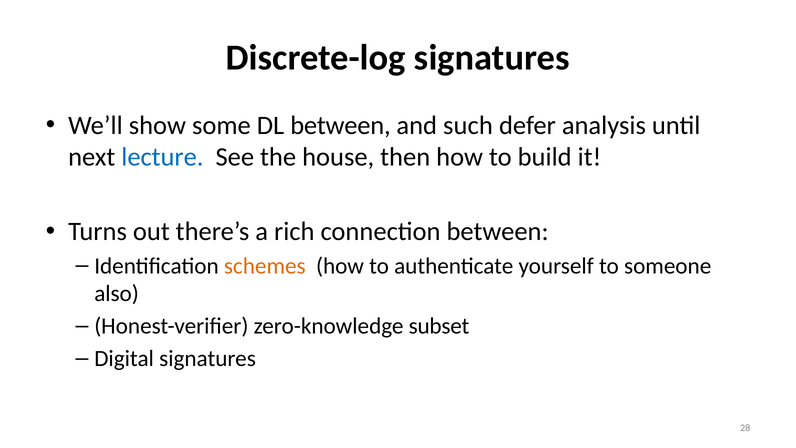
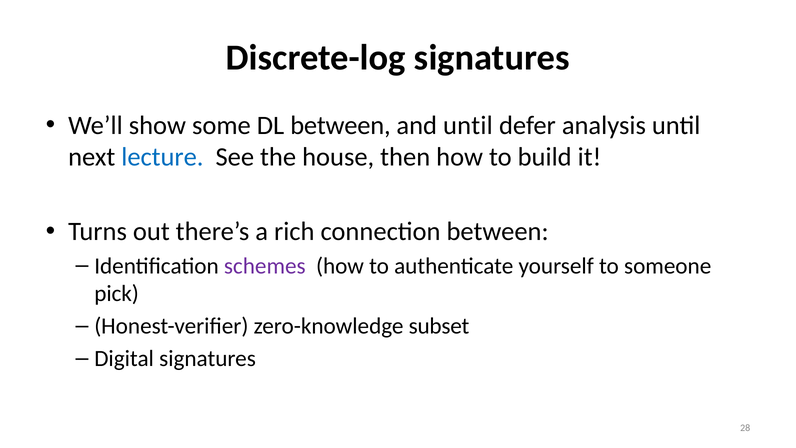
and such: such -> until
schemes colour: orange -> purple
also: also -> pick
